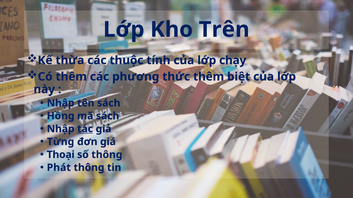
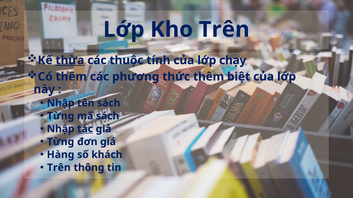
thừa underline: none -> present
Hồng at (61, 116): Hồng -> Từng
Thoại: Thoại -> Hàng
số thông: thông -> khách
Phát at (59, 168): Phát -> Trên
